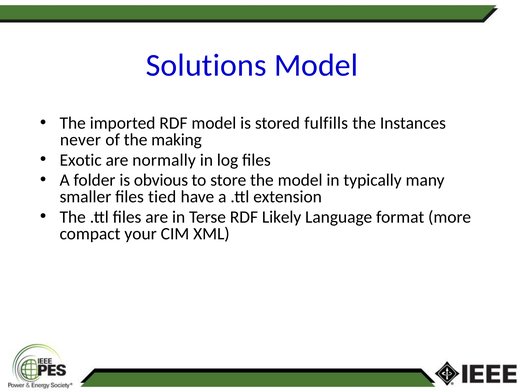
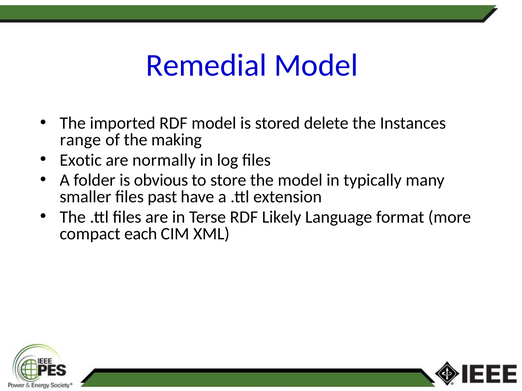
Solutions: Solutions -> Remedial
fulfills: fulfills -> delete
never: never -> range
tied: tied -> past
your: your -> each
